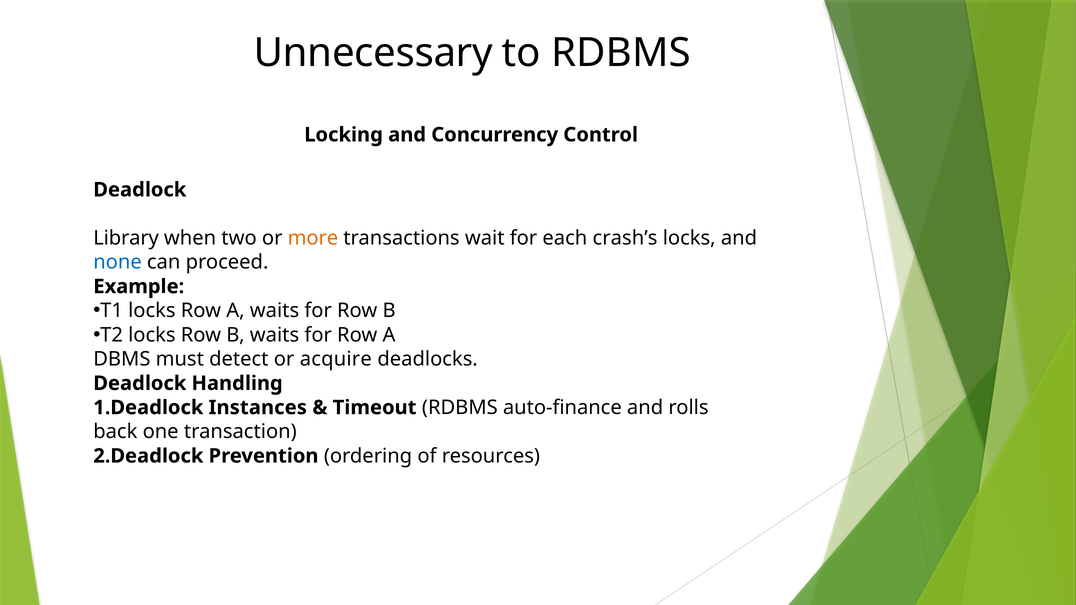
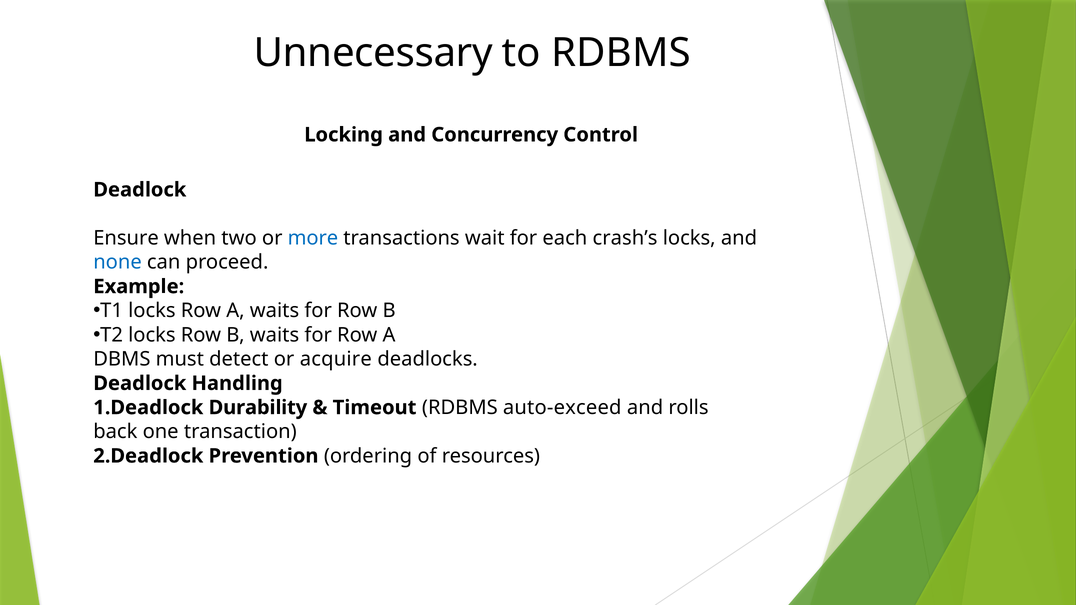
Library: Library -> Ensure
more colour: orange -> blue
Instances: Instances -> Durability
auto-finance: auto-finance -> auto-exceed
